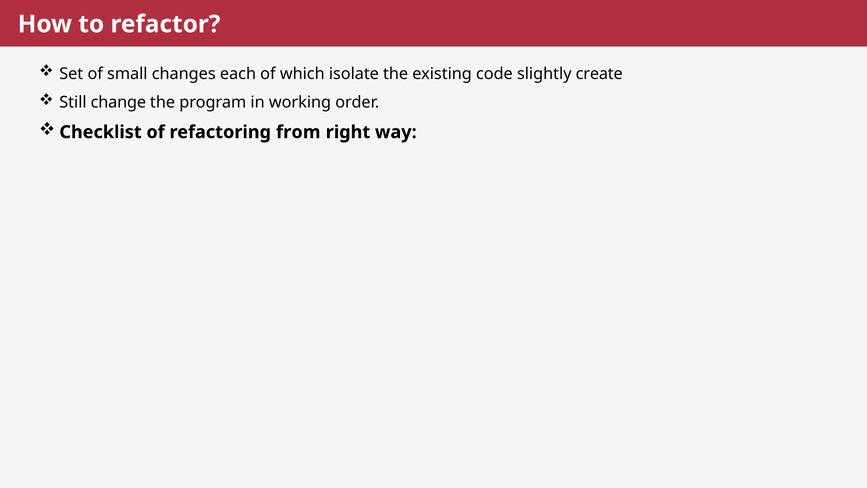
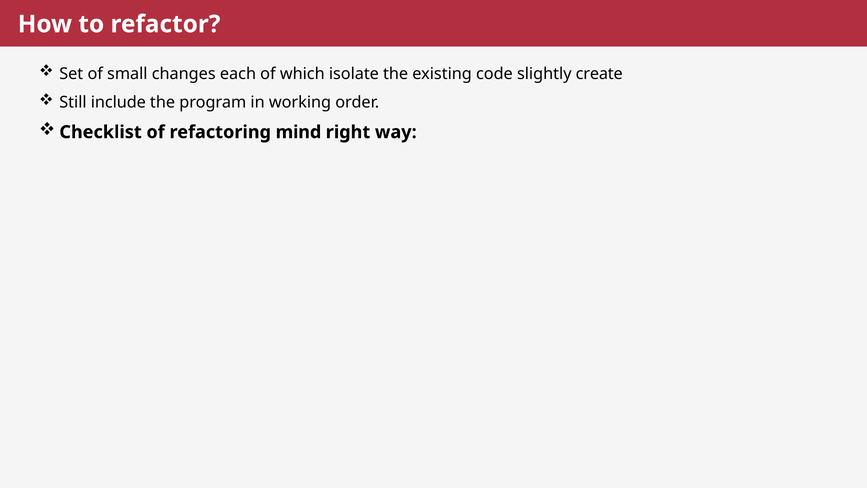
change: change -> include
from: from -> mind
